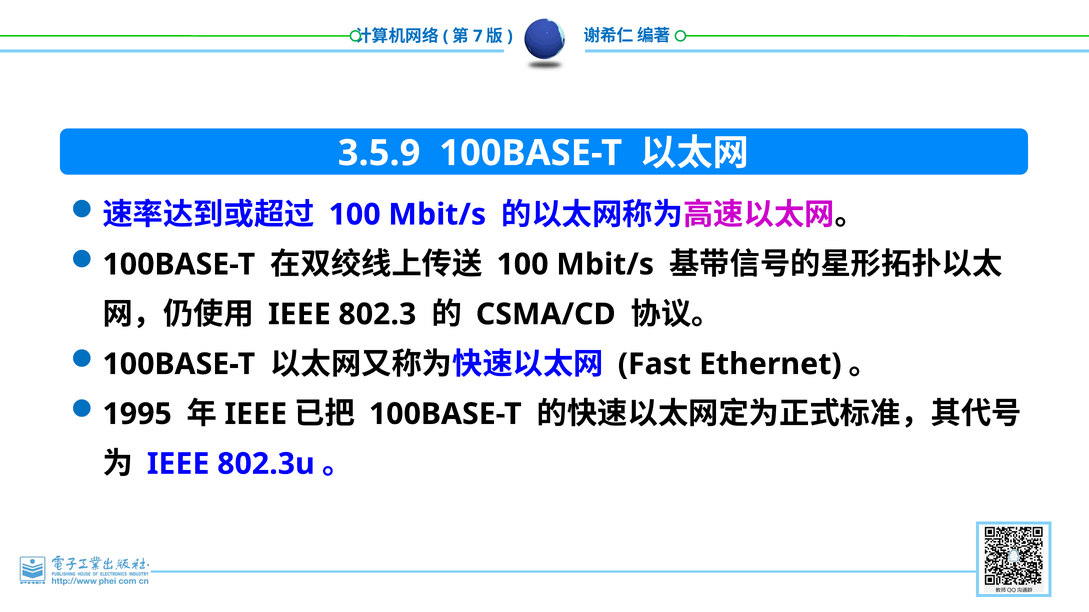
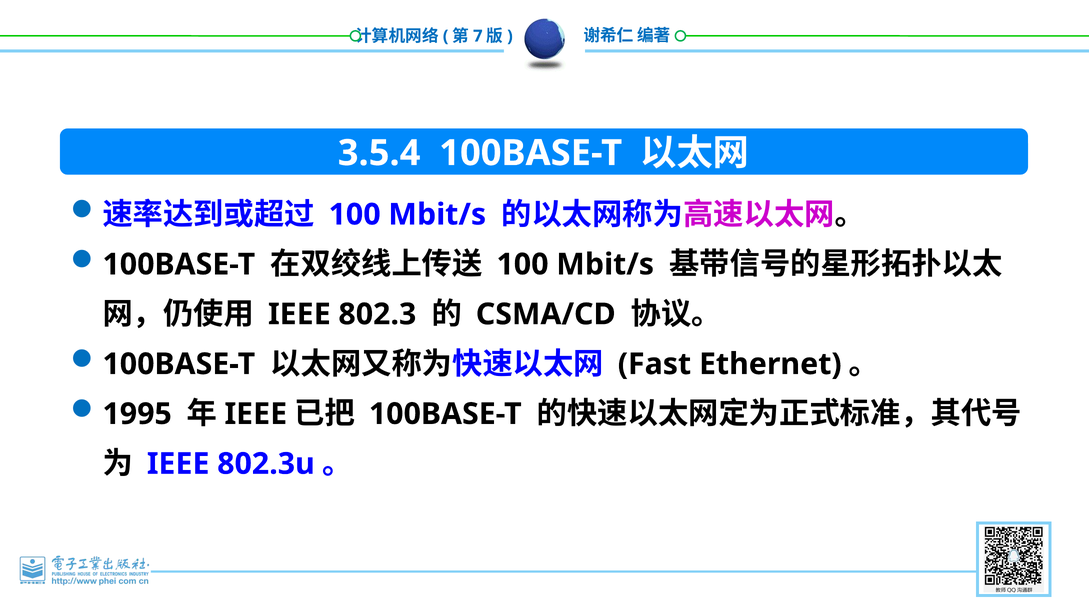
3.5.9: 3.5.9 -> 3.5.4
